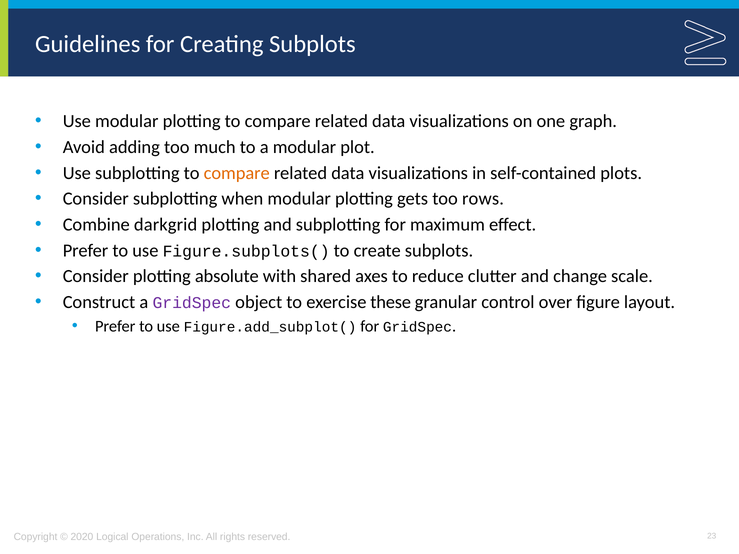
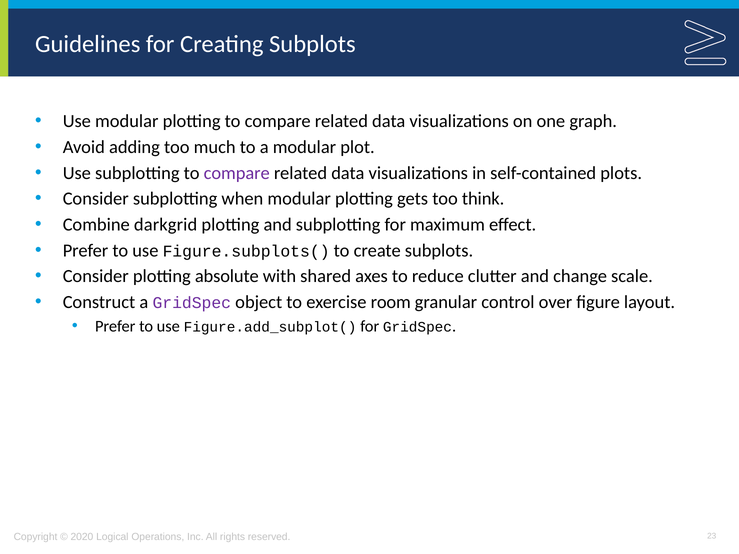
compare at (237, 173) colour: orange -> purple
rows: rows -> think
these: these -> room
